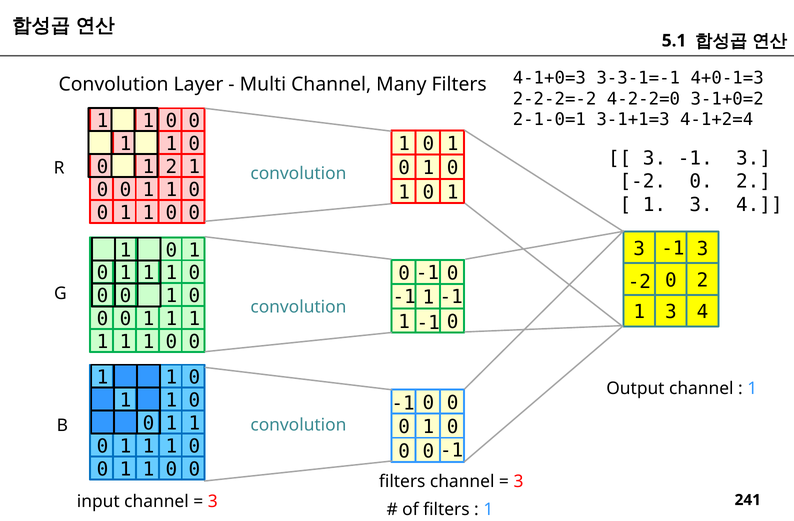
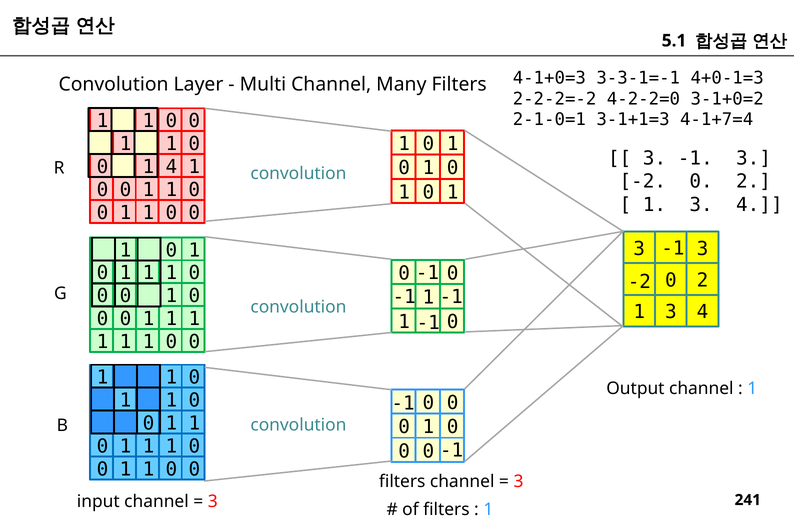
4-1+2=4: 4-1+2=4 -> 4-1+7=4
1 2: 2 -> 4
